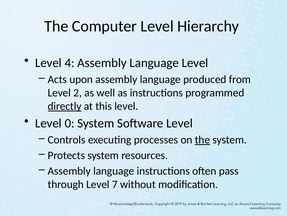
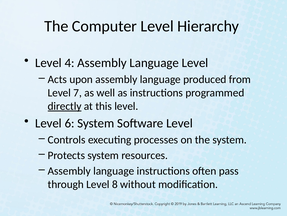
2: 2 -> 7
0: 0 -> 6
the at (202, 139) underline: present -> none
7: 7 -> 8
